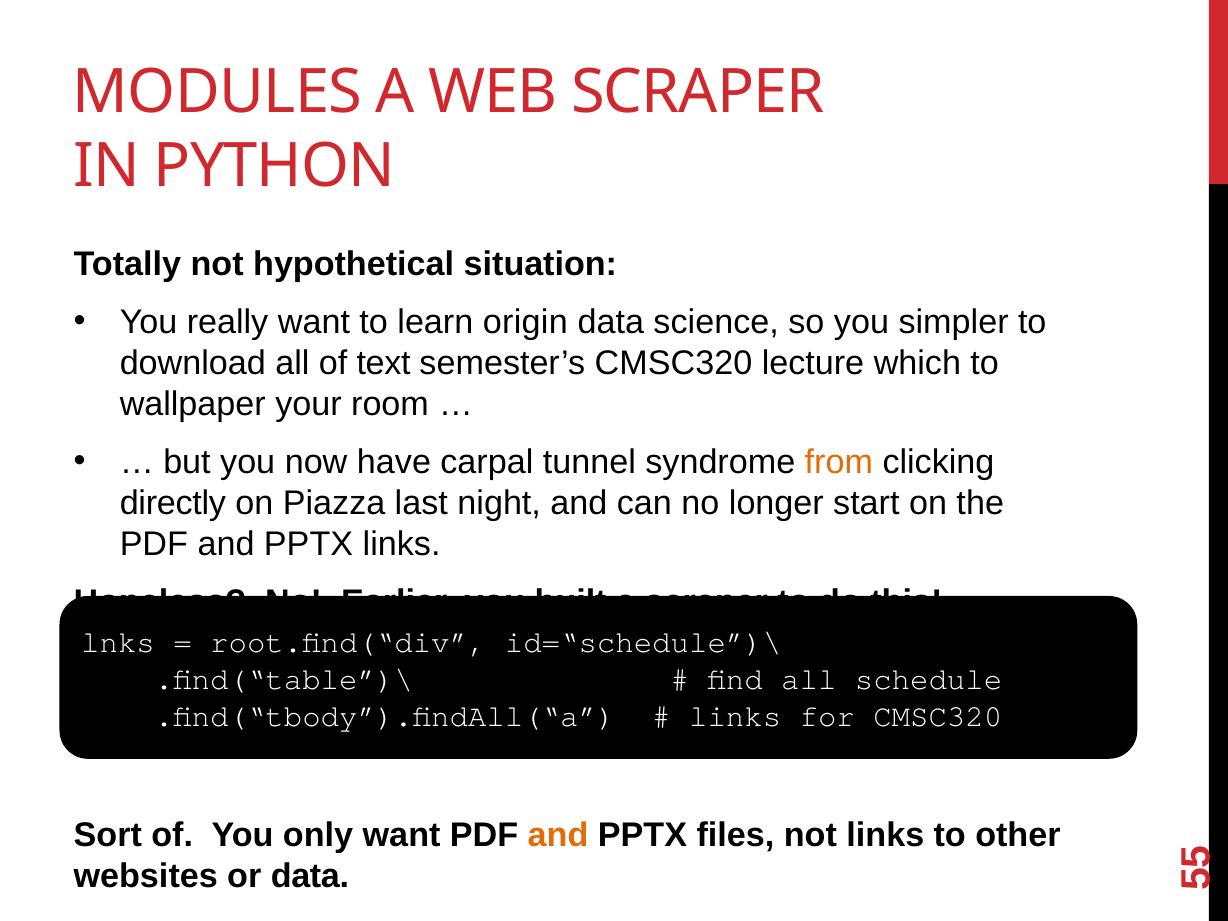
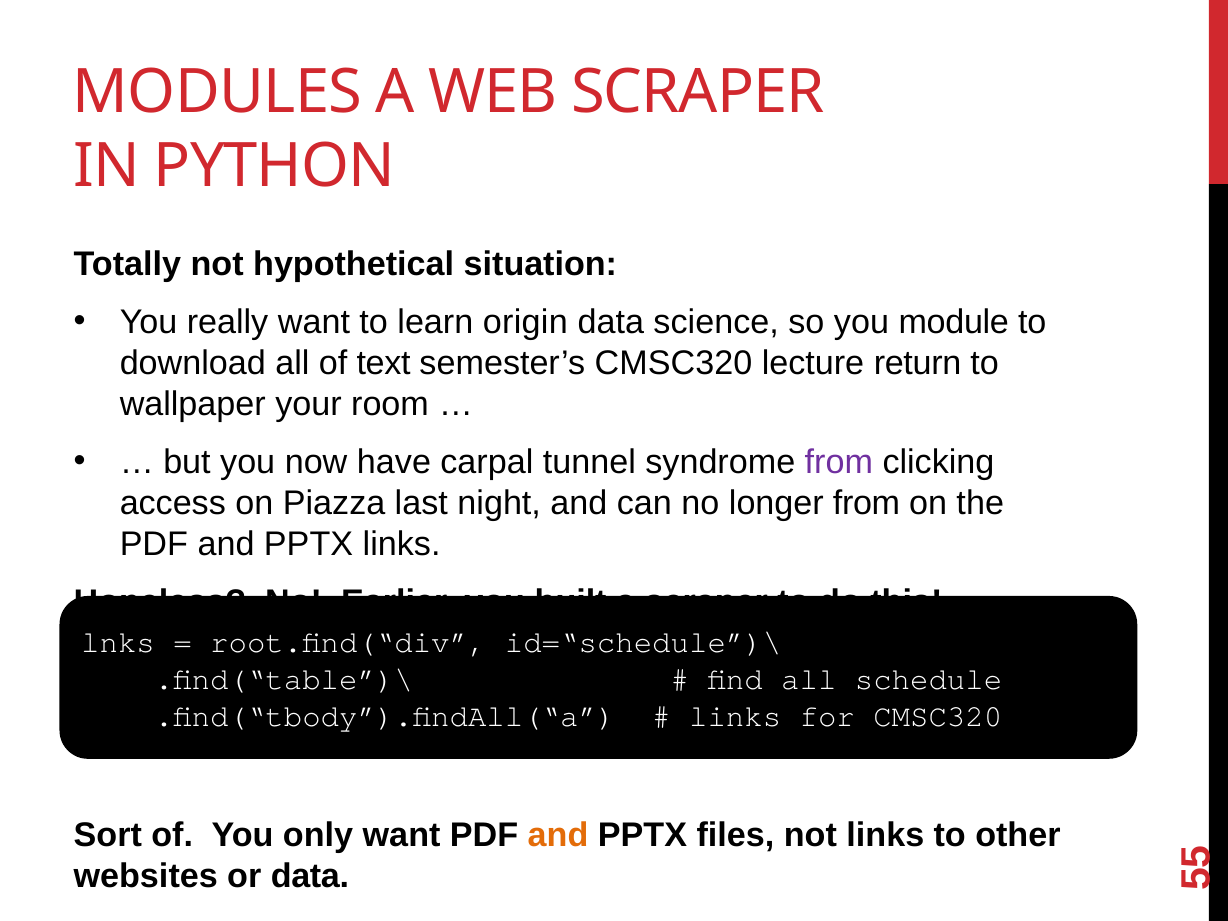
simpler: simpler -> module
which: which -> return
from at (839, 463) colour: orange -> purple
directly: directly -> access
longer start: start -> from
